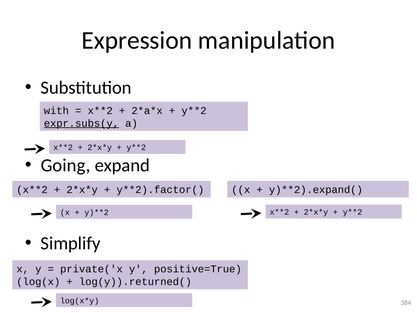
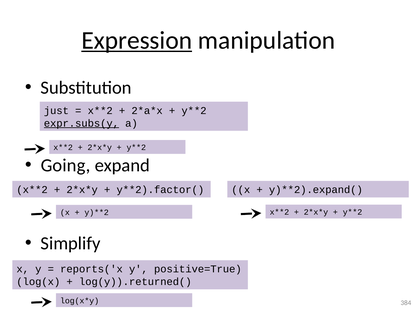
Expression underline: none -> present
with: with -> just
private('x: private('x -> reports('x
